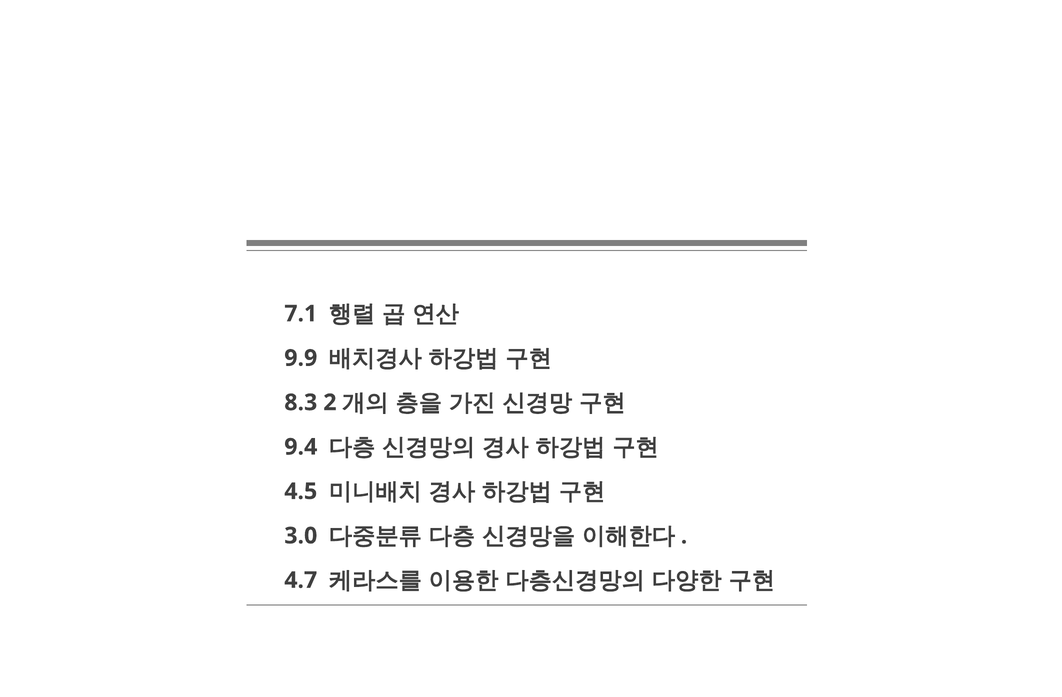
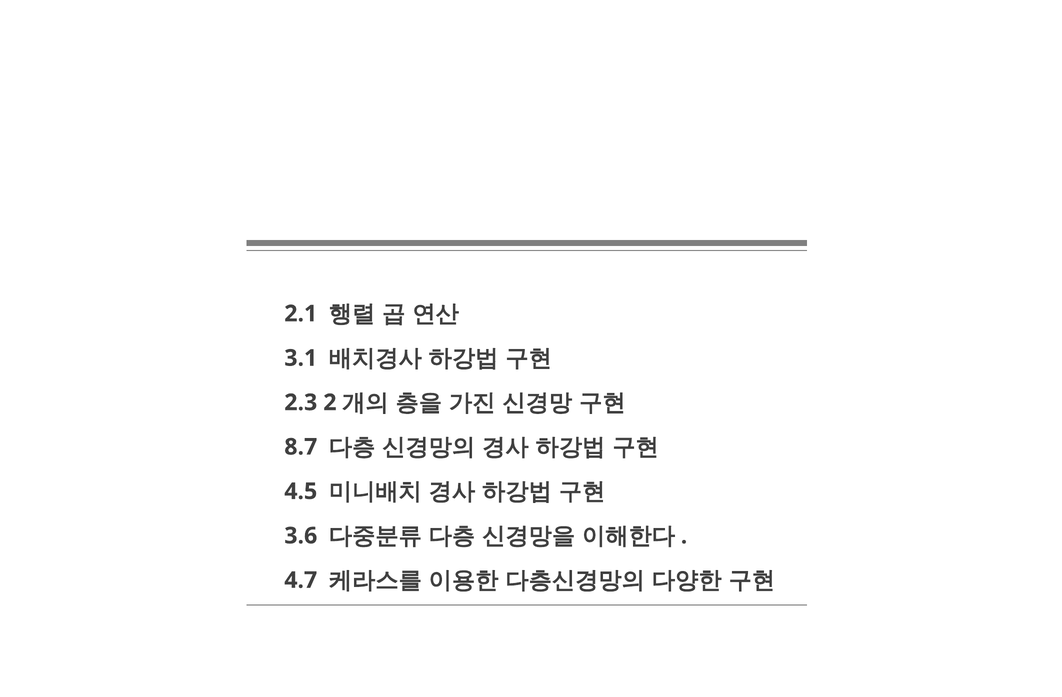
7.1: 7.1 -> 2.1
9.9: 9.9 -> 3.1
8.3: 8.3 -> 2.3
9.4: 9.4 -> 8.7
3.0: 3.0 -> 3.6
